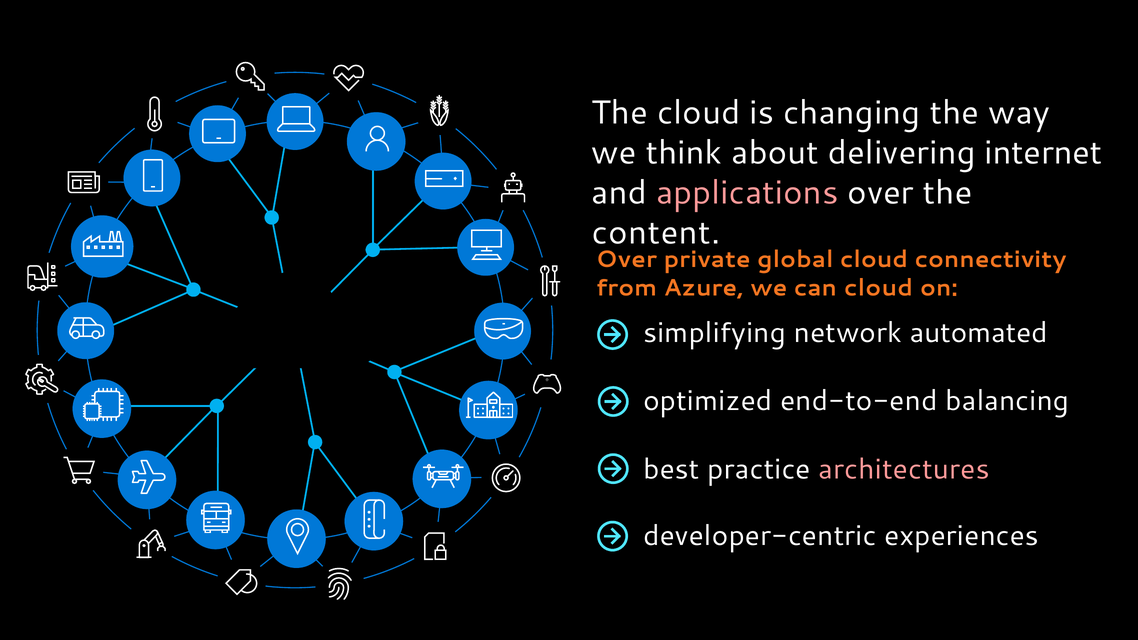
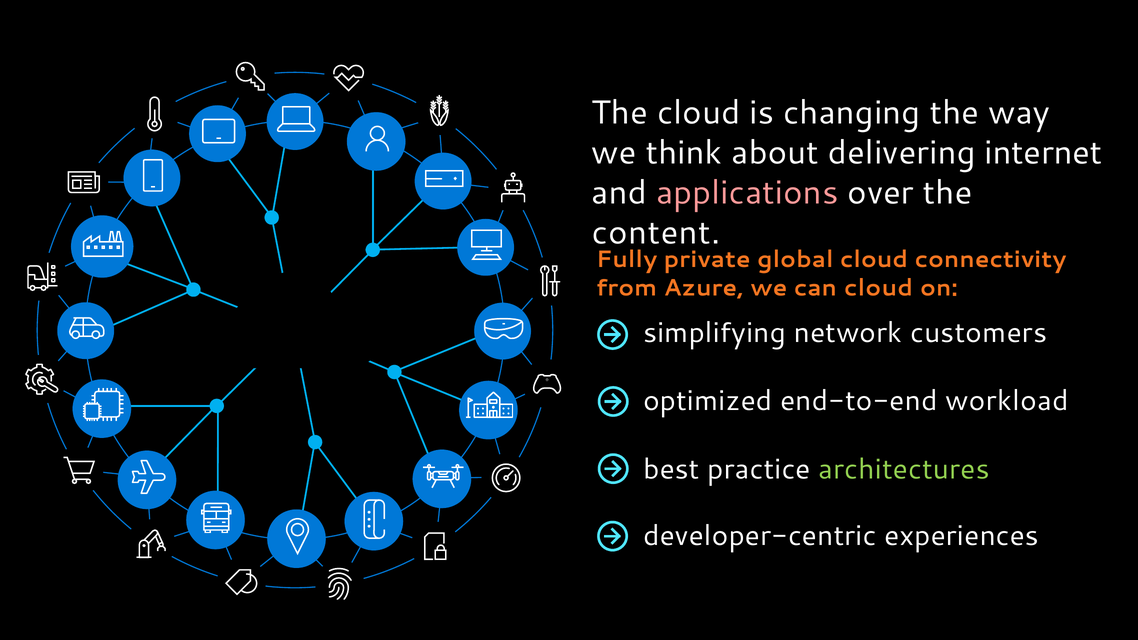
Over at (626, 260): Over -> Fully
automated: automated -> customers
balancing: balancing -> workload
architectures colour: pink -> light green
